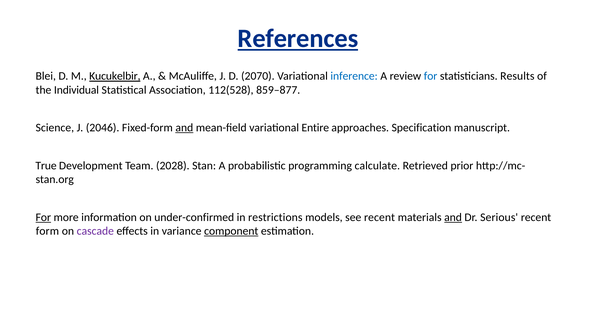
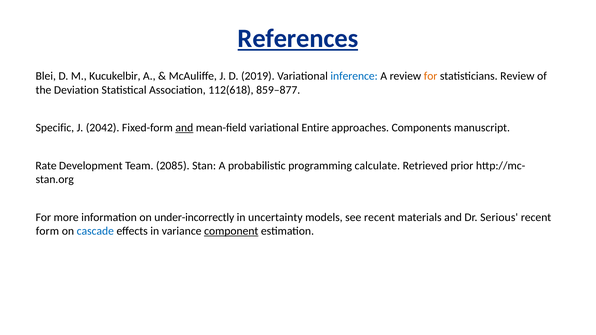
Kucukelbir underline: present -> none
2070: 2070 -> 2019
for at (431, 76) colour: blue -> orange
statisticians Results: Results -> Review
Individual: Individual -> Deviation
112(528: 112(528 -> 112(618
Science: Science -> Specific
2046: 2046 -> 2042
Specification: Specification -> Components
True: True -> Rate
2028: 2028 -> 2085
For at (43, 217) underline: present -> none
under-confirmed: under-confirmed -> under-incorrectly
restrictions: restrictions -> uncertainty
and at (453, 217) underline: present -> none
cascade colour: purple -> blue
